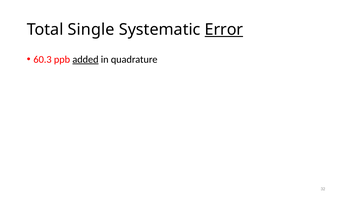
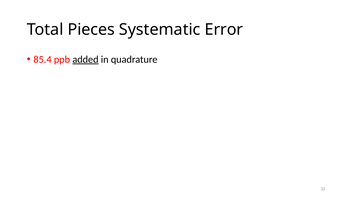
Single: Single -> Pieces
Error underline: present -> none
60.3: 60.3 -> 85.4
